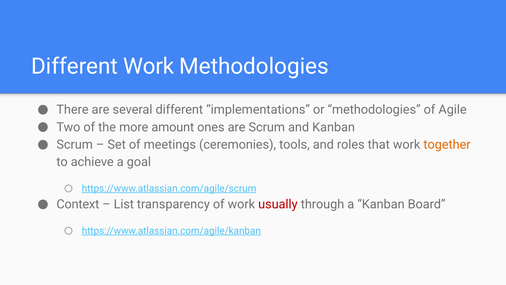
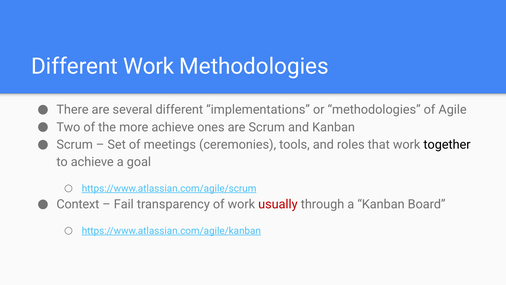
more amount: amount -> achieve
together colour: orange -> black
List: List -> Fail
